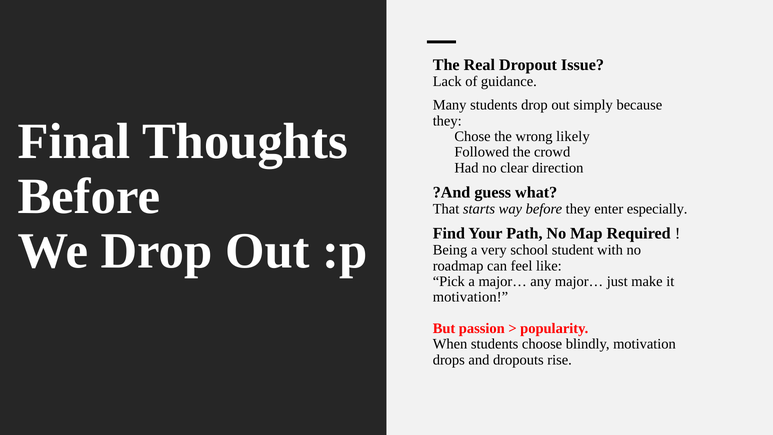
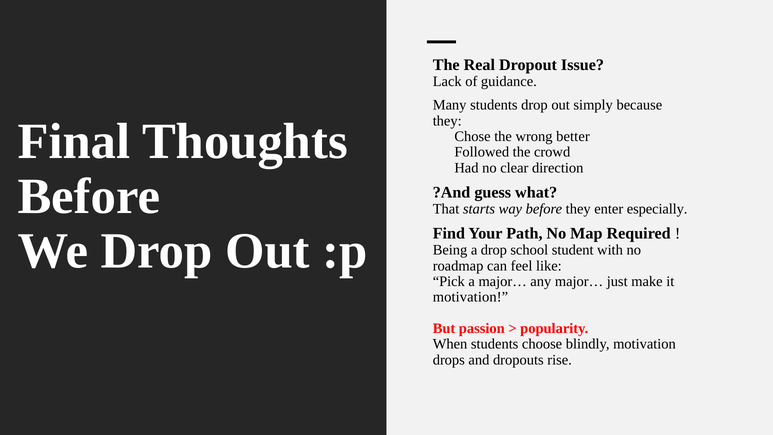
likely: likely -> better
a very: very -> drop
